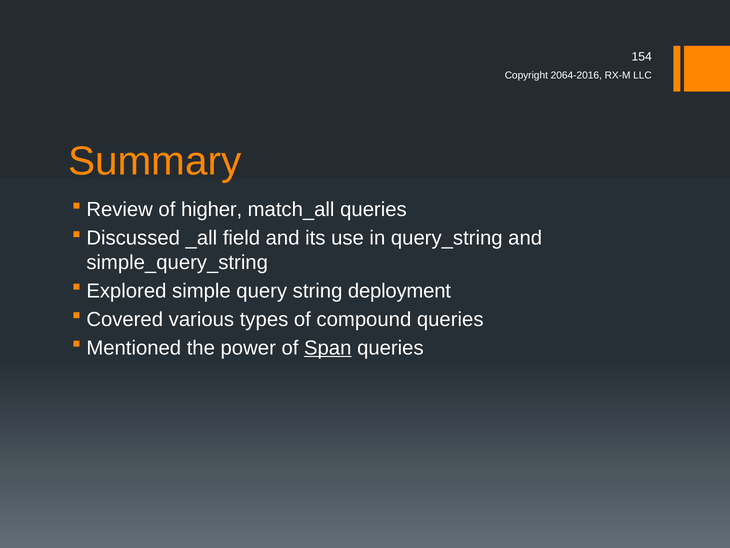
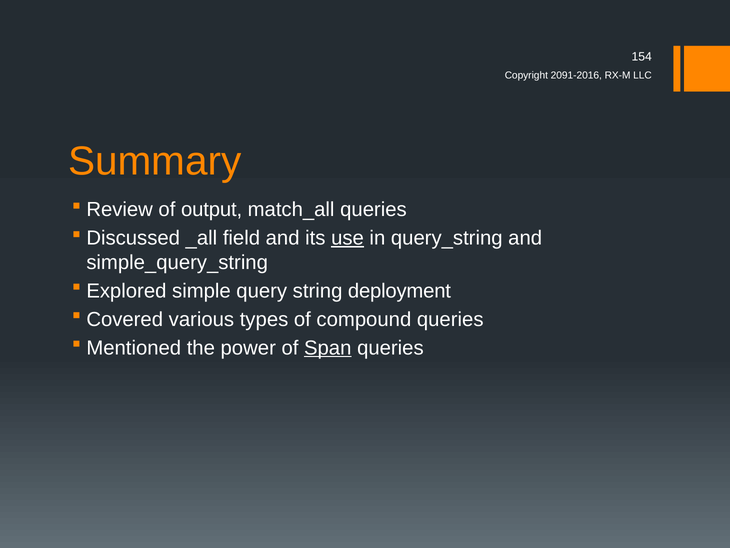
2064-2016: 2064-2016 -> 2091-2016
higher: higher -> output
use underline: none -> present
